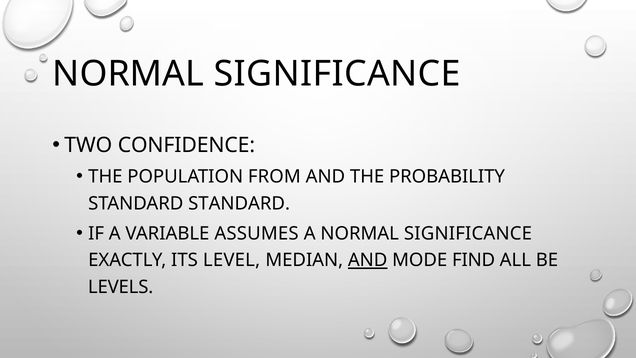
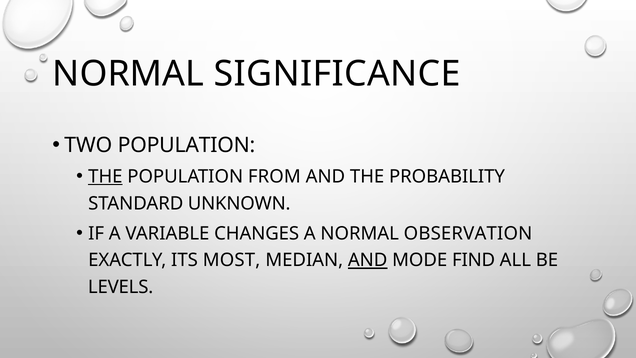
TWO CONFIDENCE: CONFIDENCE -> POPULATION
THE at (105, 177) underline: none -> present
STANDARD STANDARD: STANDARD -> UNKNOWN
ASSUMES: ASSUMES -> CHANGES
A NORMAL SIGNIFICANCE: SIGNIFICANCE -> OBSERVATION
LEVEL: LEVEL -> MOST
